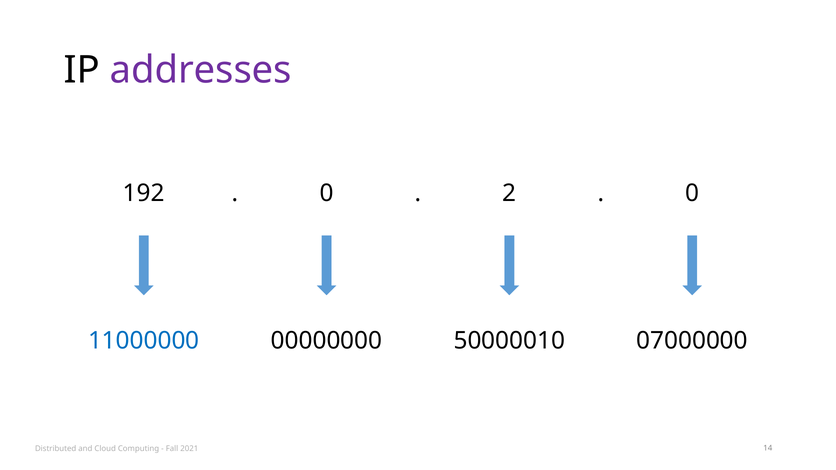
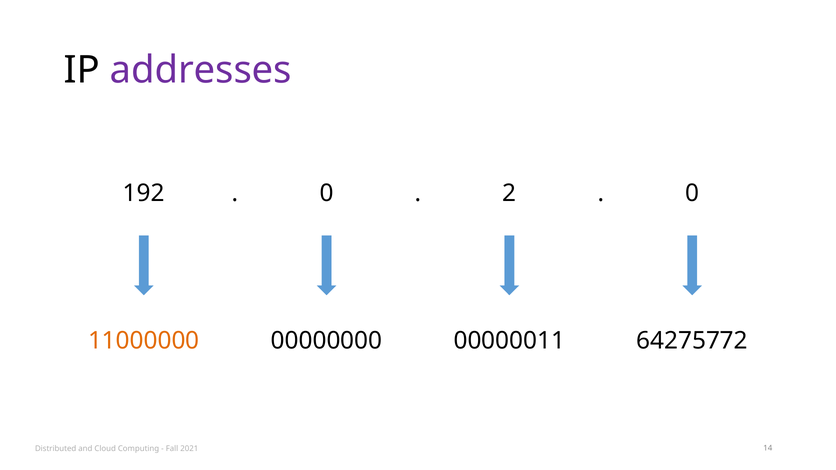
11000000 colour: blue -> orange
50000010: 50000010 -> 00000011
07000000: 07000000 -> 64275772
